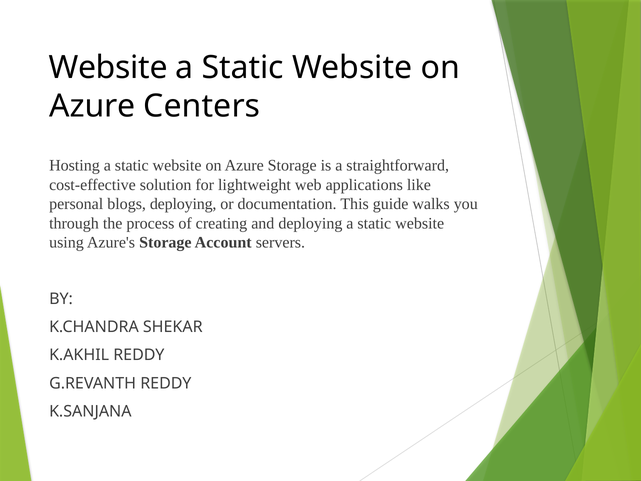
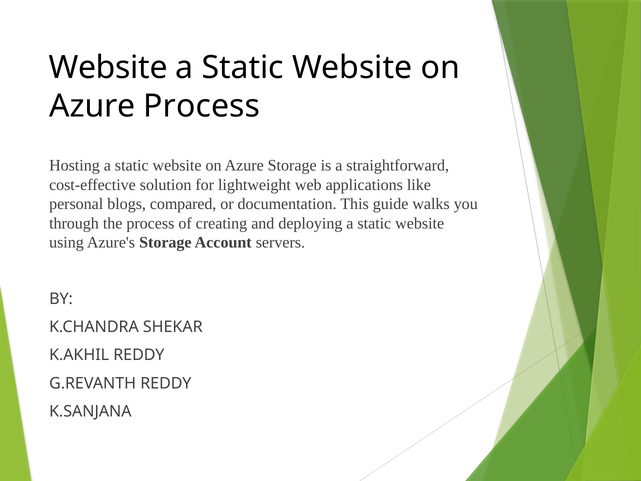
Azure Centers: Centers -> Process
blogs deploying: deploying -> compared
